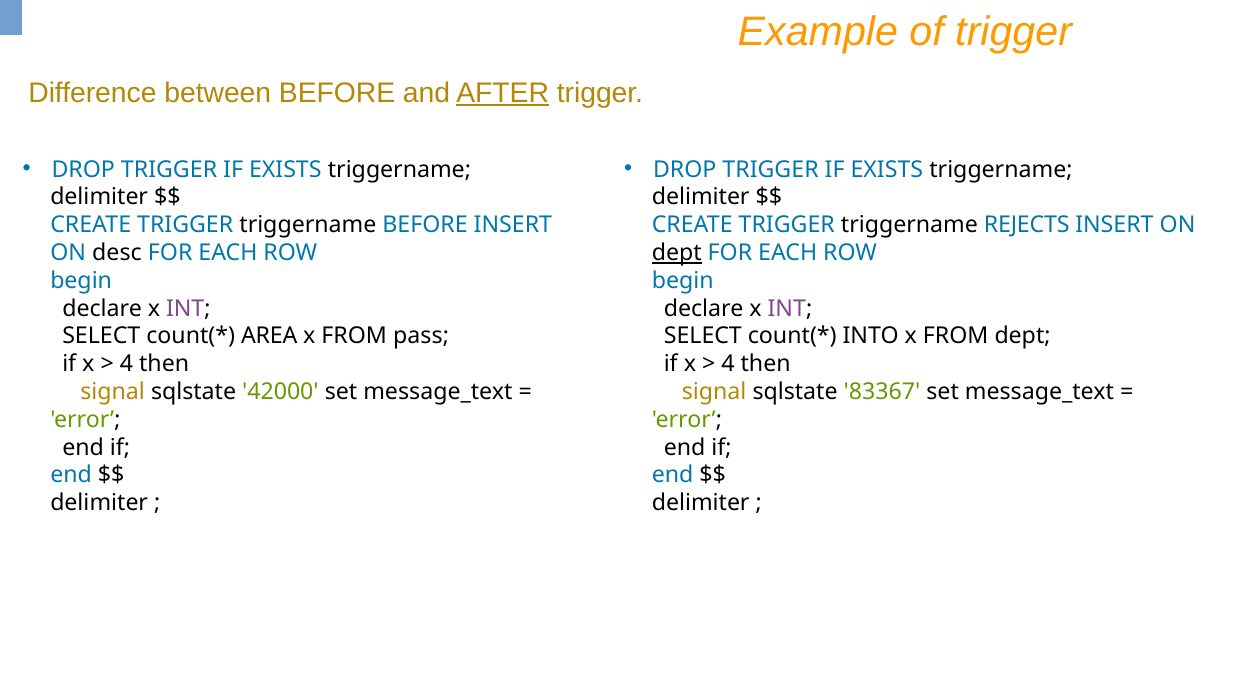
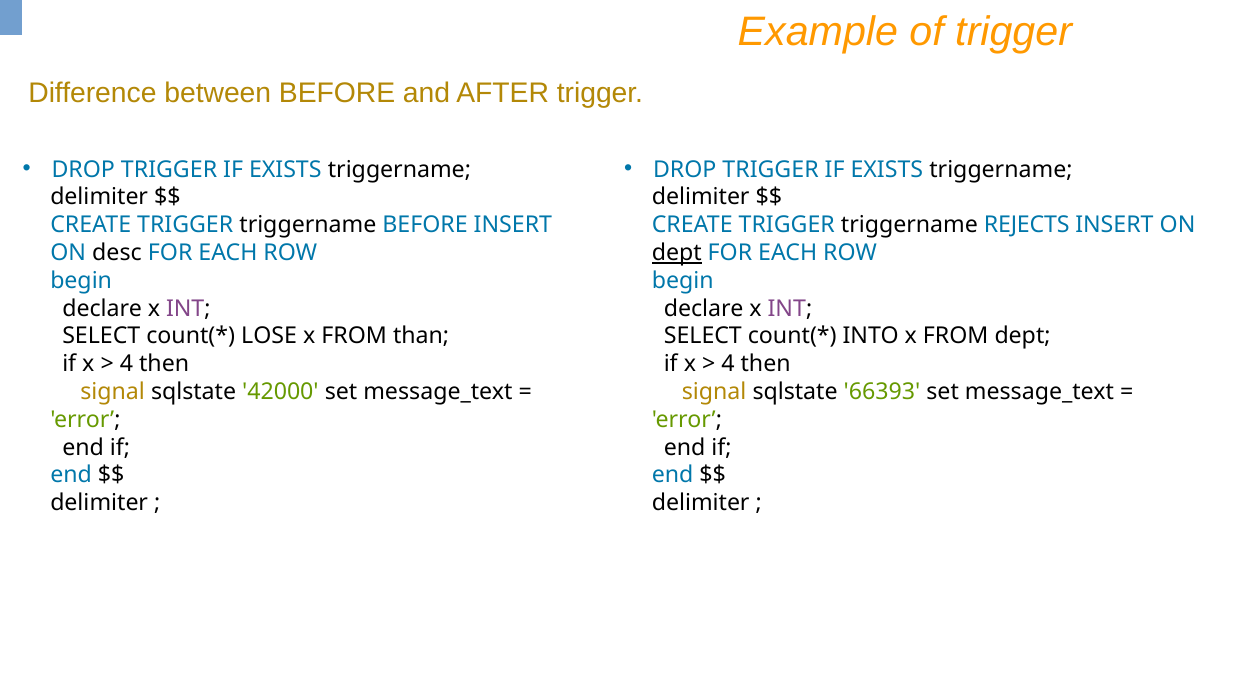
AFTER underline: present -> none
AREA: AREA -> LOSE
pass: pass -> than
83367: 83367 -> 66393
